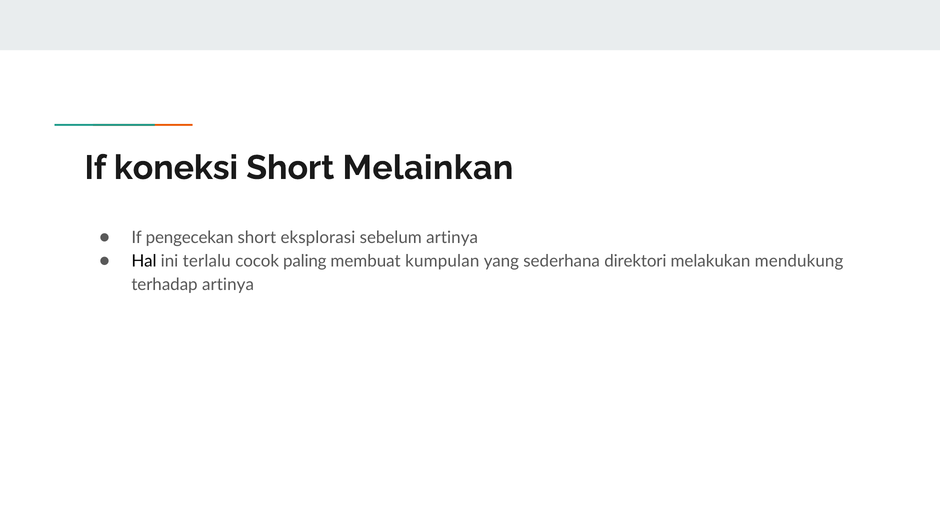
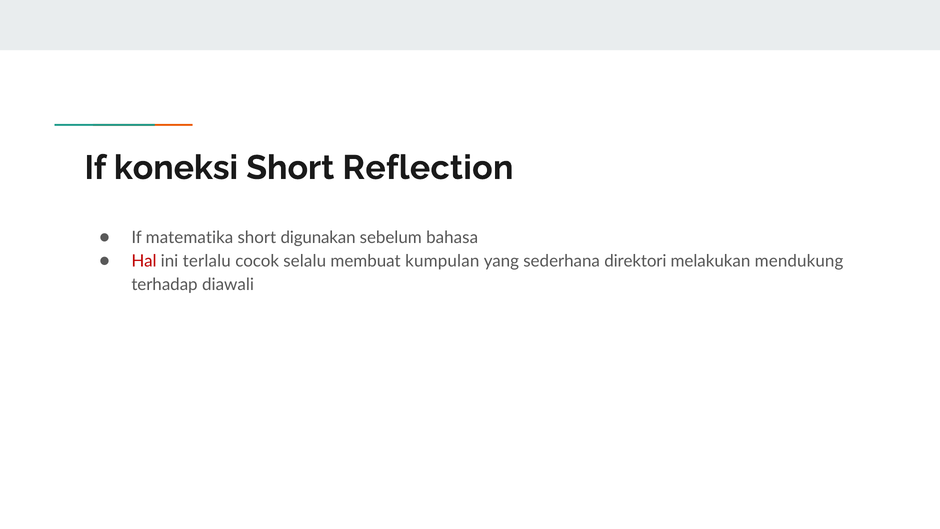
Melainkan: Melainkan -> Reflection
pengecekan: pengecekan -> matematika
eksplorasi: eksplorasi -> digunakan
sebelum artinya: artinya -> bahasa
Hal colour: black -> red
paling: paling -> selalu
terhadap artinya: artinya -> diawali
